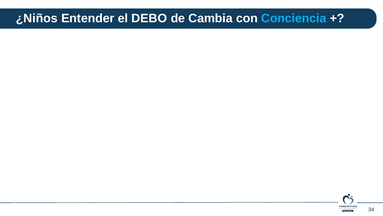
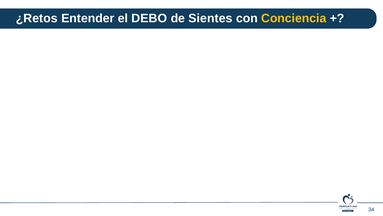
¿Niños: ¿Niños -> ¿Retos
Cambia: Cambia -> Sientes
Conciencia colour: light blue -> yellow
